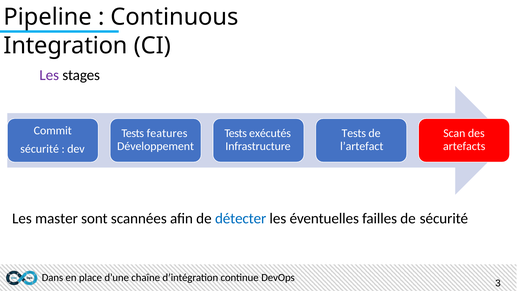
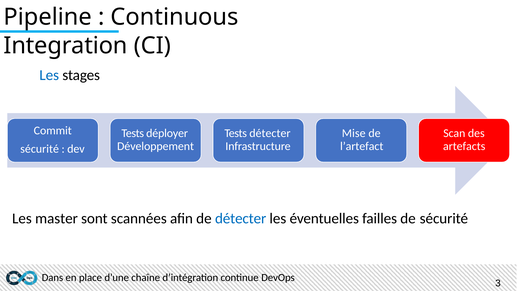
Les at (49, 75) colour: purple -> blue
features: features -> déployer
Tests exécutés: exécutés -> détecter
Tests at (354, 133): Tests -> Mise
